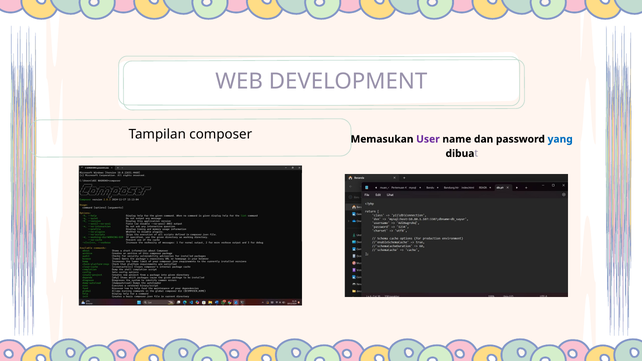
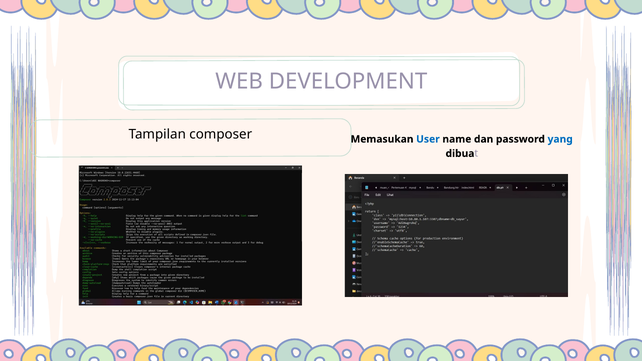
User colour: purple -> blue
